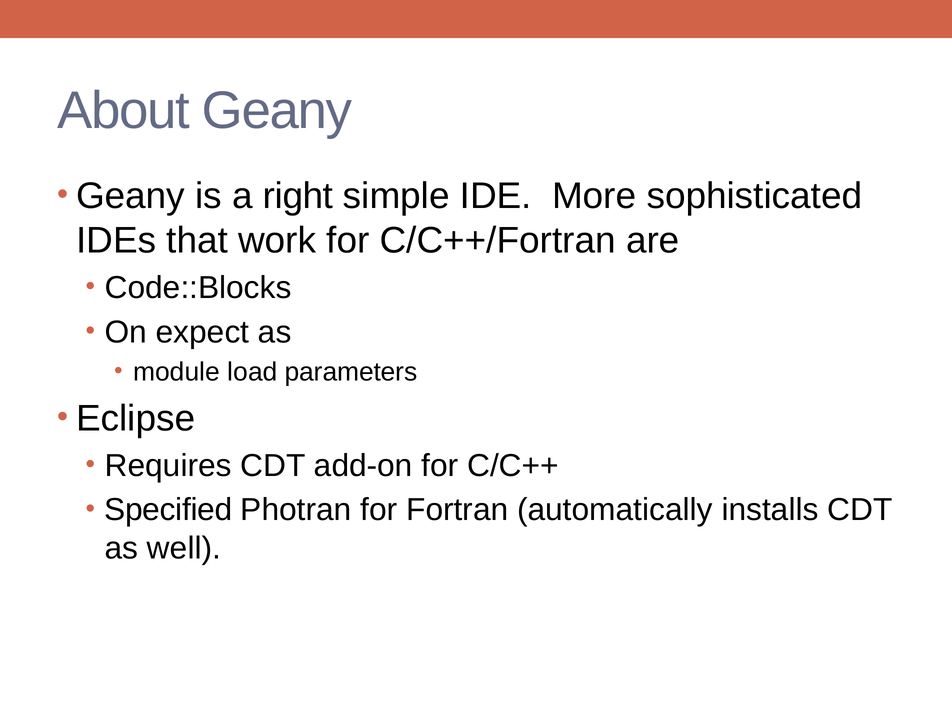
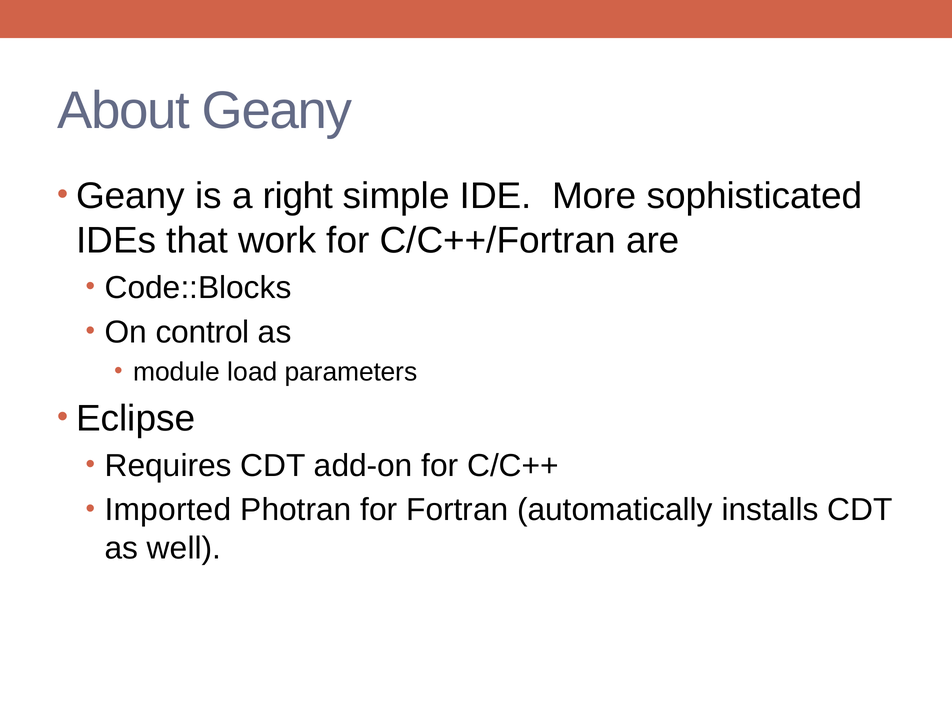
expect: expect -> control
Specified: Specified -> Imported
